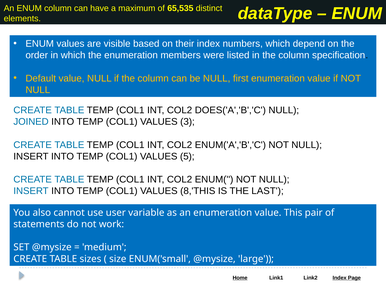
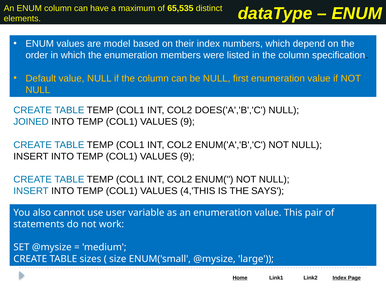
visible: visible -> model
3 at (187, 122): 3 -> 9
5 at (187, 157): 5 -> 9
8,'THIS: 8,'THIS -> 4,'THIS
LAST: LAST -> SAYS
